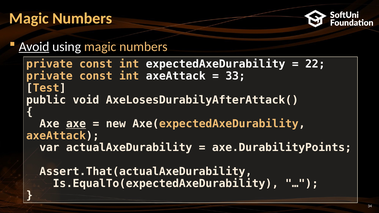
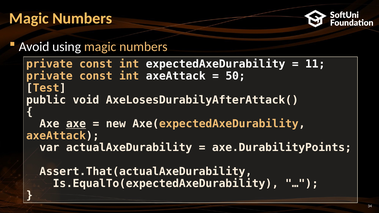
Avoid underline: present -> none
22: 22 -> 11
33: 33 -> 50
